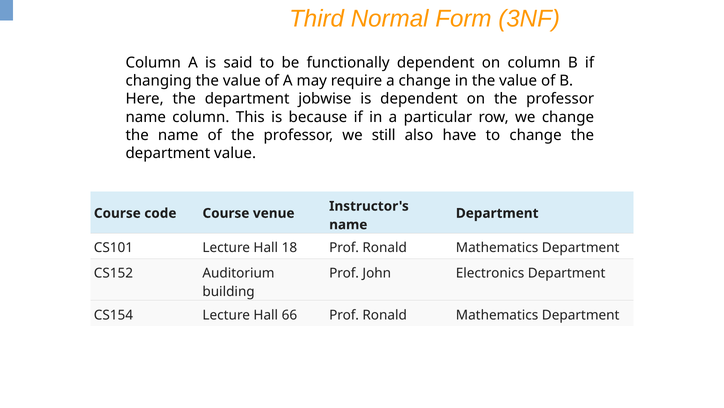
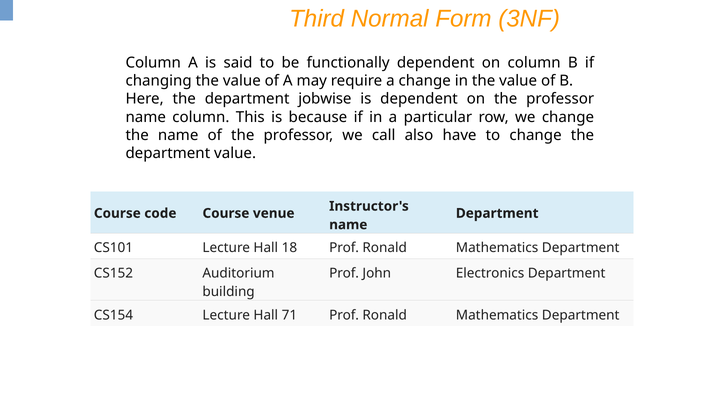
still: still -> call
66: 66 -> 71
